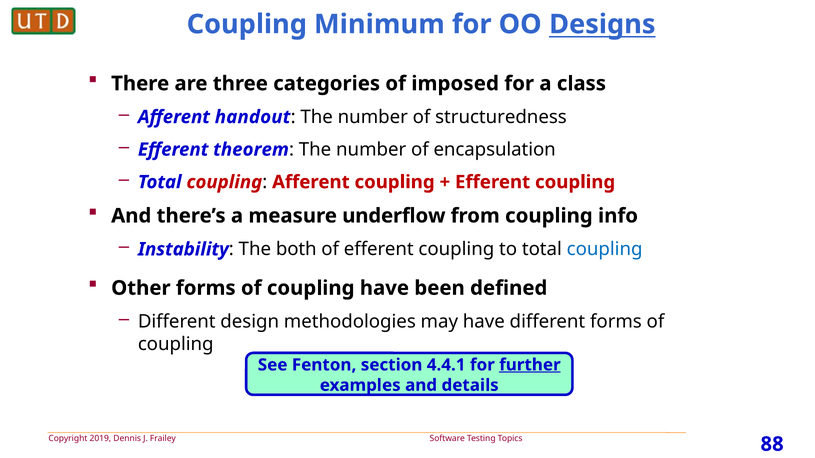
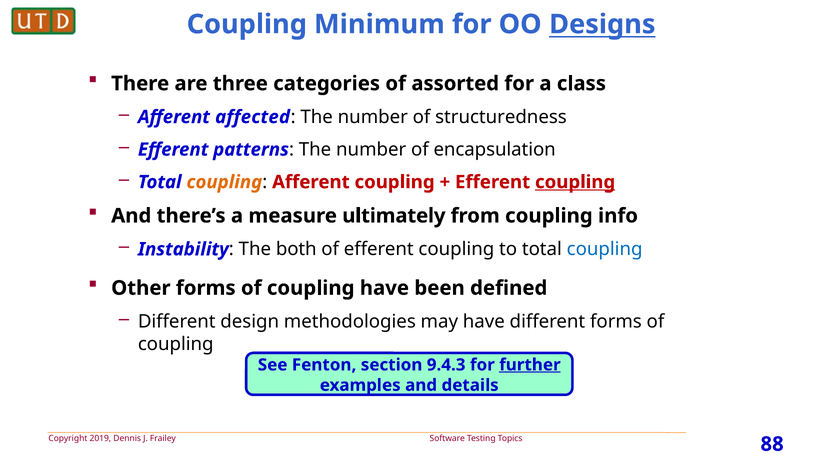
imposed: imposed -> assorted
handout: handout -> affected
theorem: theorem -> patterns
coupling at (224, 182) colour: red -> orange
coupling at (575, 182) underline: none -> present
underflow: underflow -> ultimately
4.4.1: 4.4.1 -> 9.4.3
